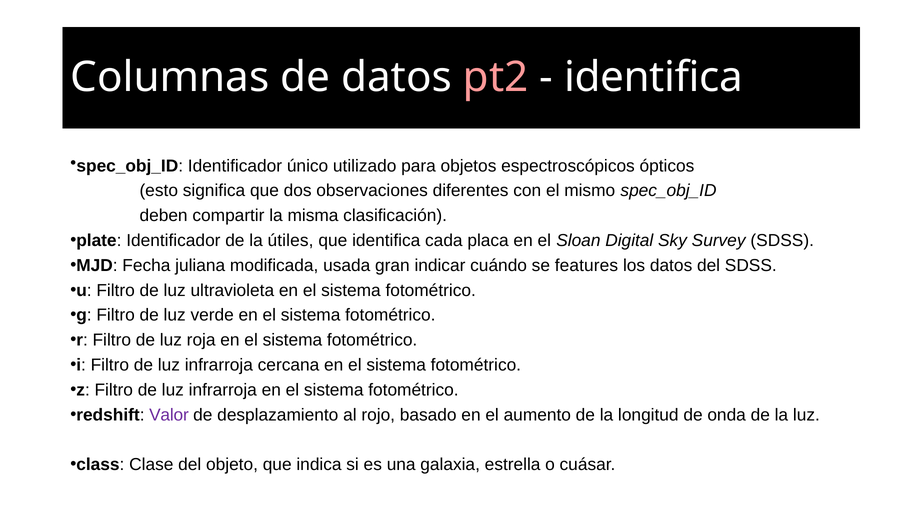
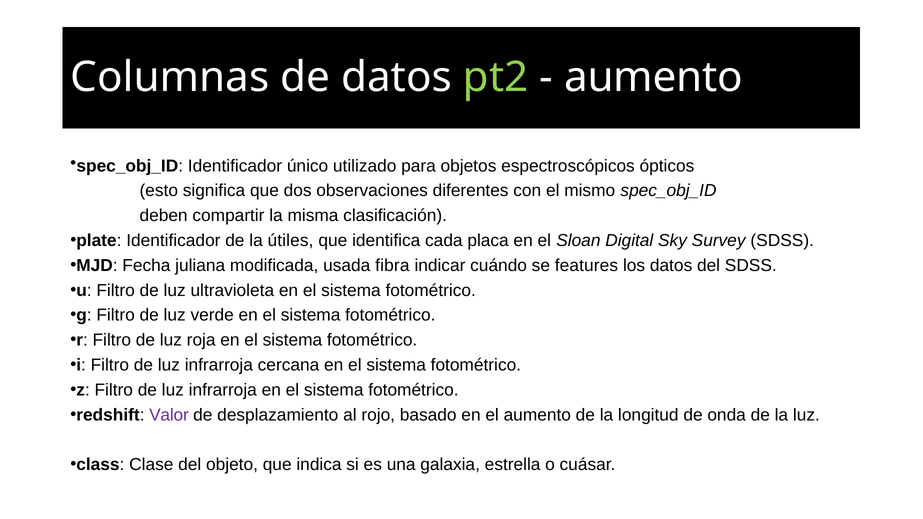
pt2 colour: pink -> light green
identifica at (653, 78): identifica -> aumento
gran: gran -> fibra
